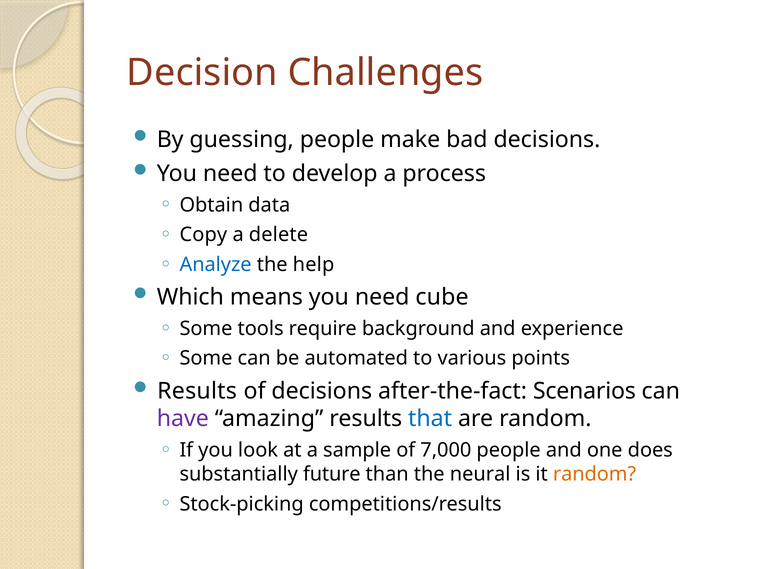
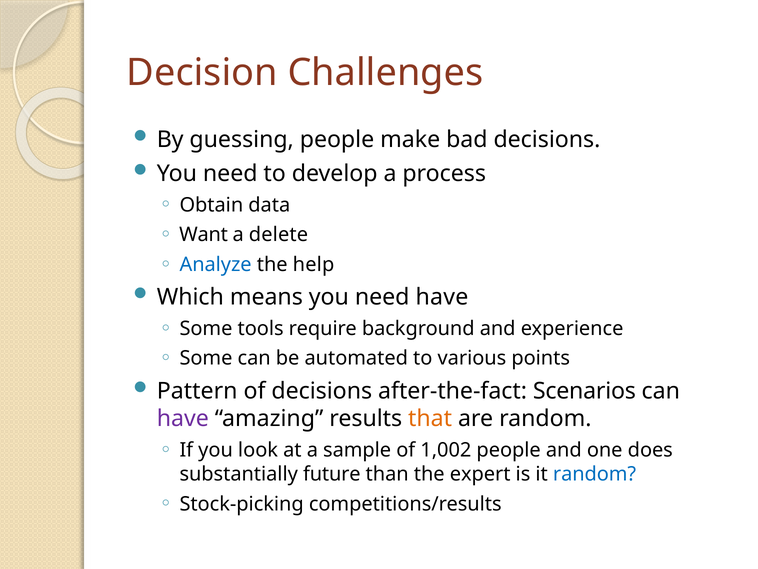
Copy: Copy -> Want
need cube: cube -> have
Results at (197, 391): Results -> Pattern
that colour: blue -> orange
7,000: 7,000 -> 1,002
neural: neural -> expert
random at (595, 474) colour: orange -> blue
